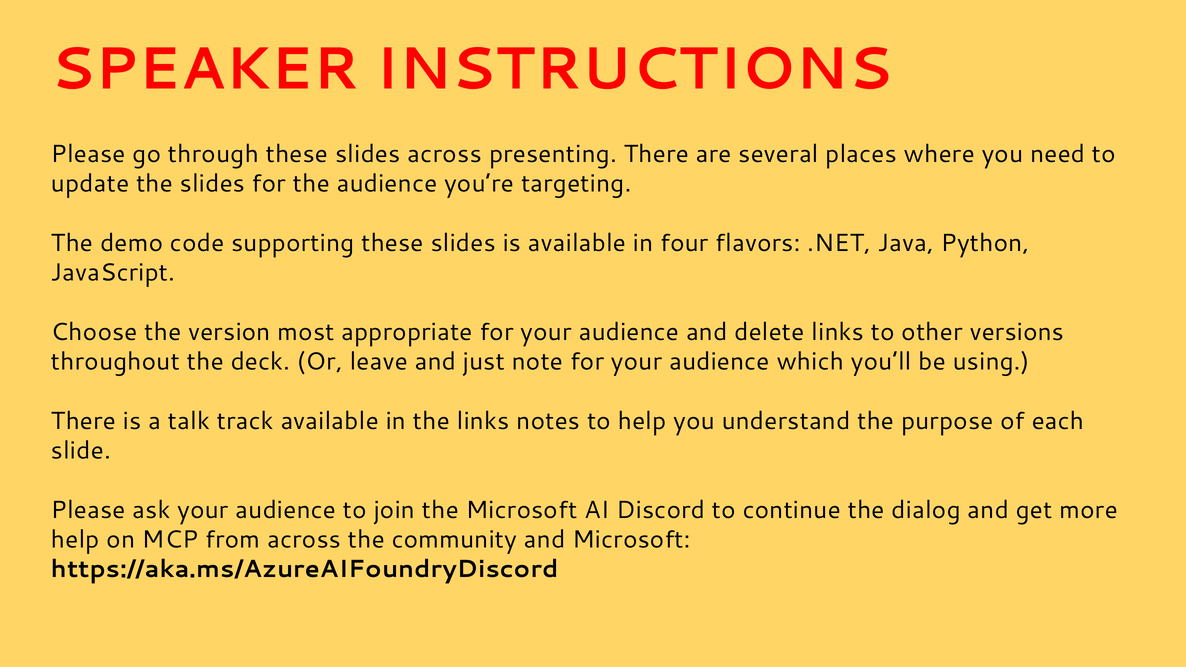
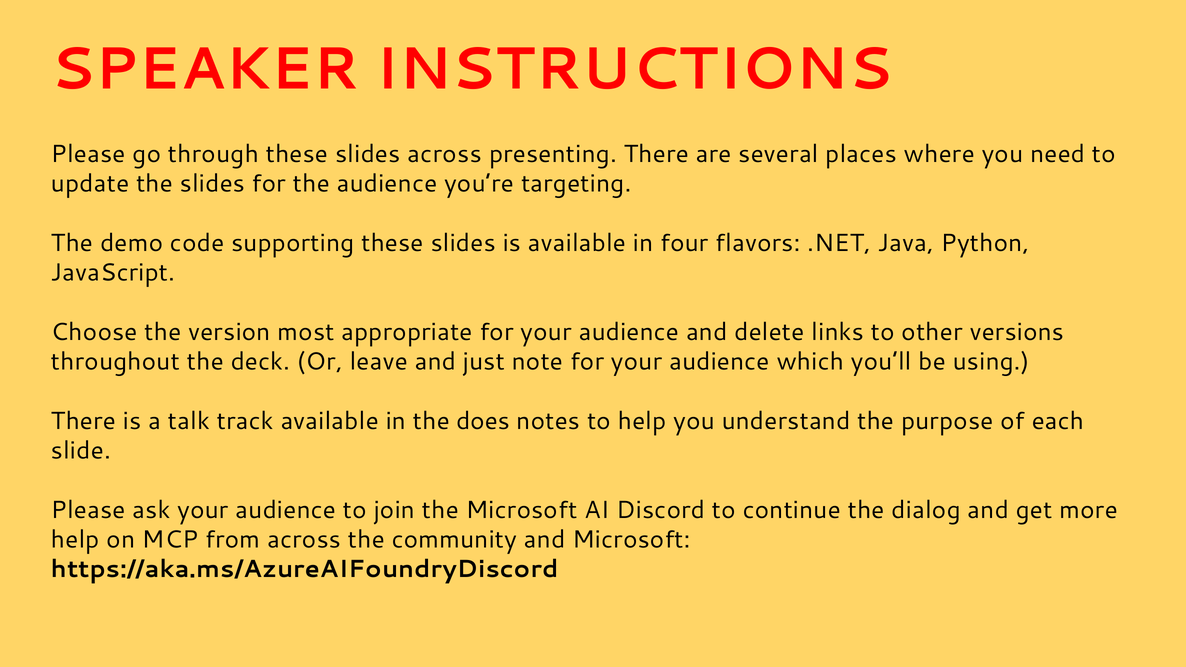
the links: links -> does
